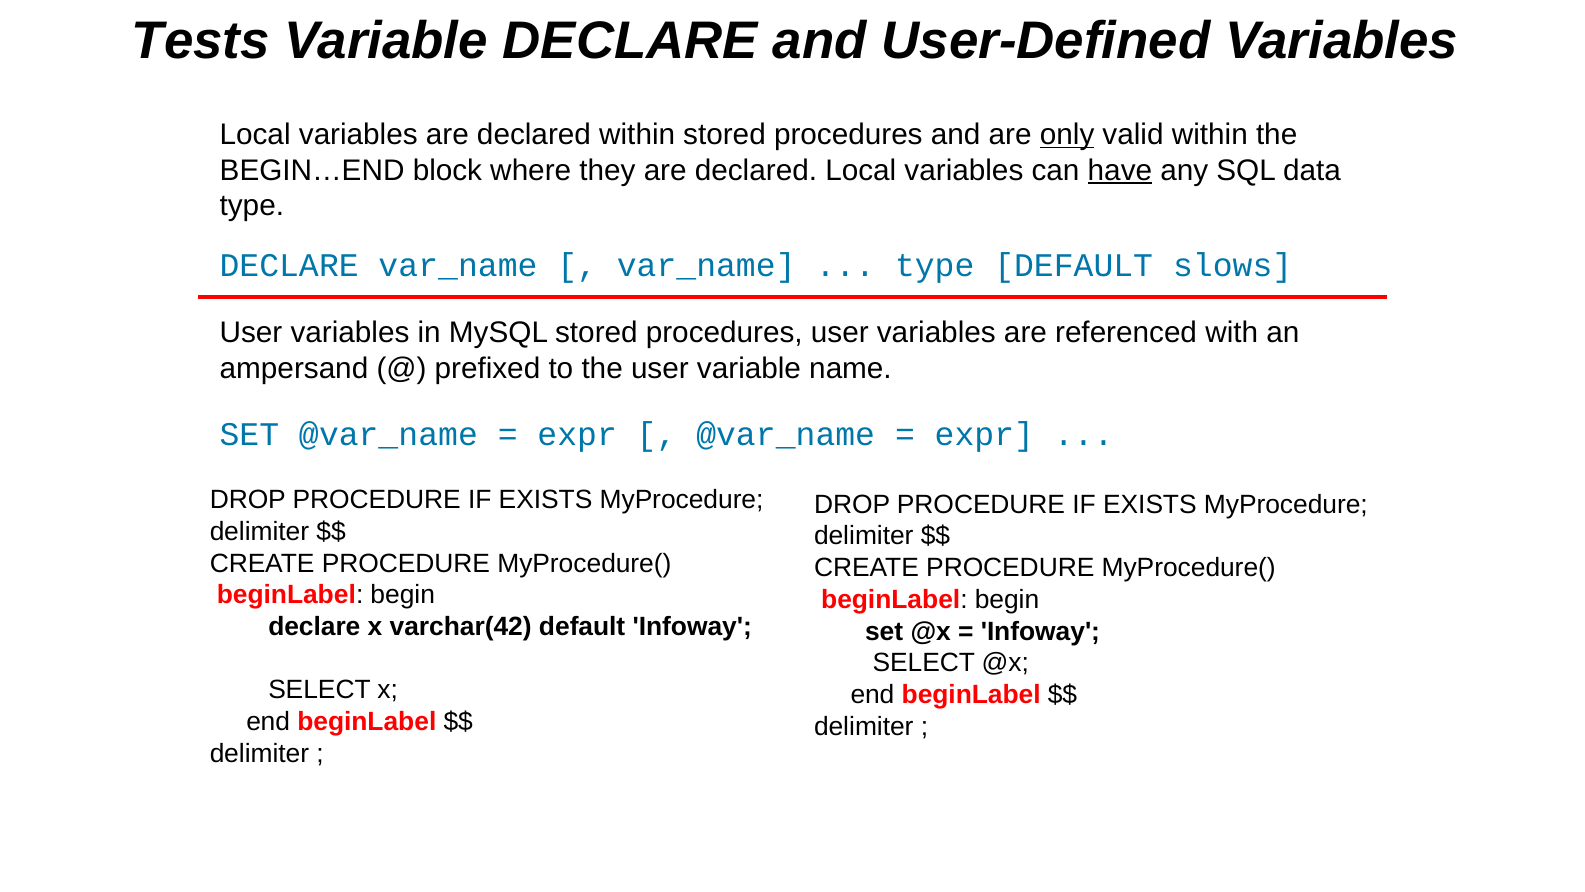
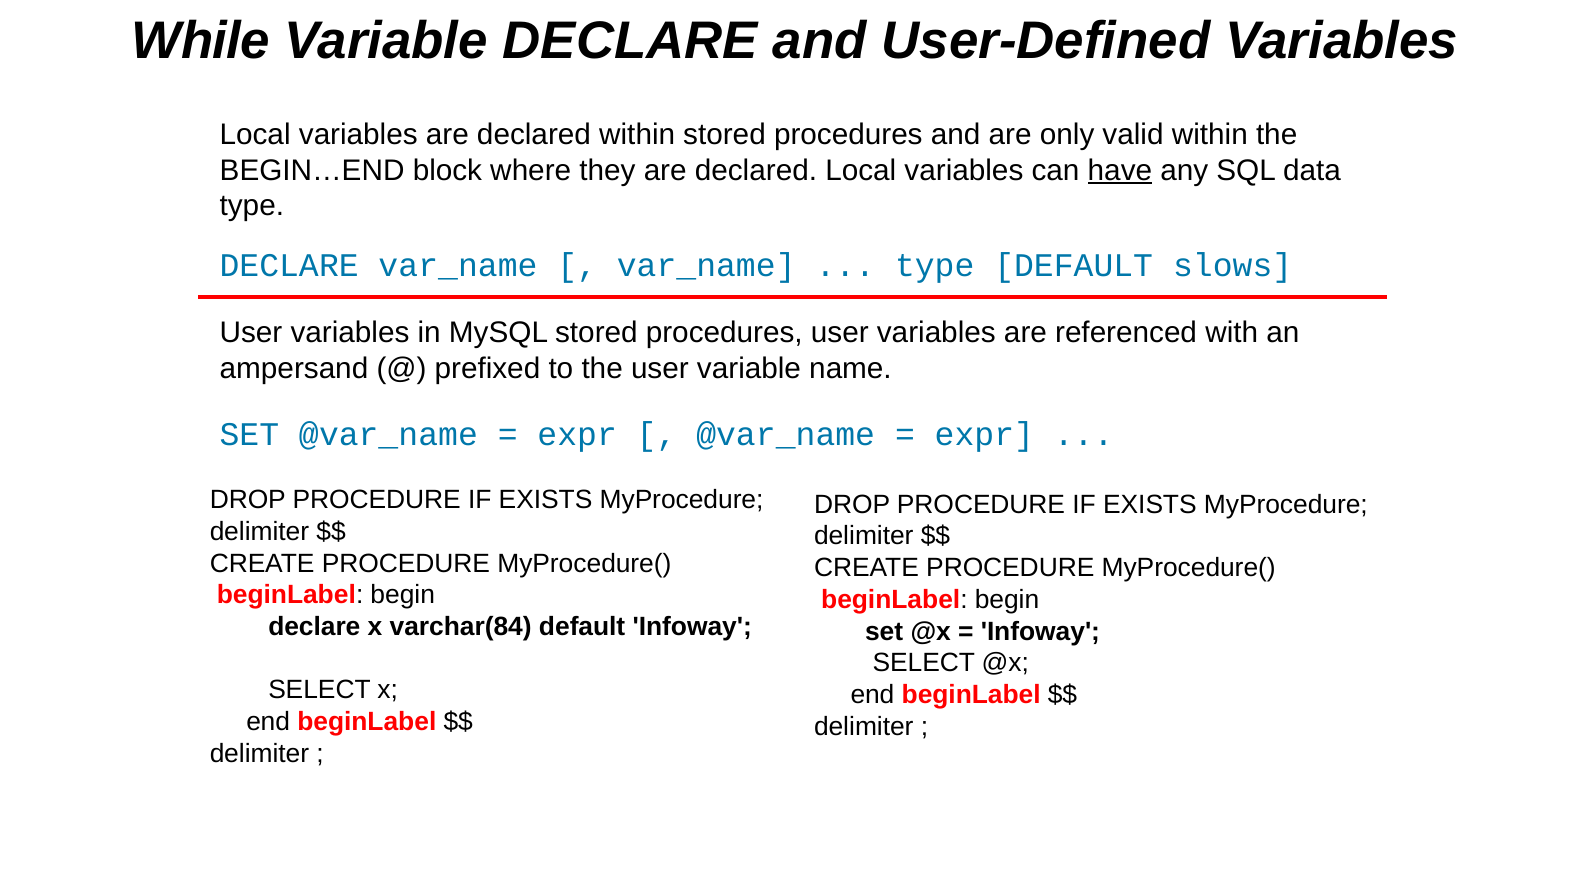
Tests: Tests -> While
only underline: present -> none
varchar(42: varchar(42 -> varchar(84
